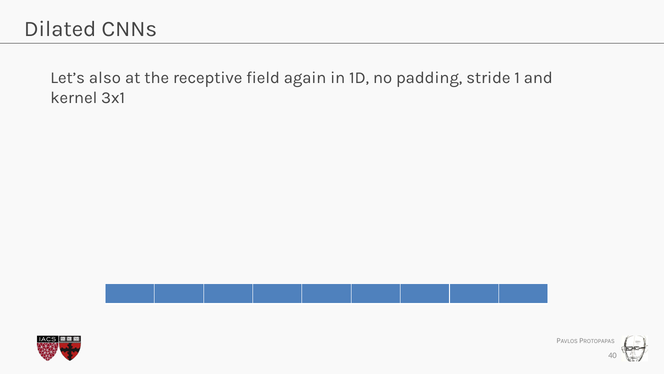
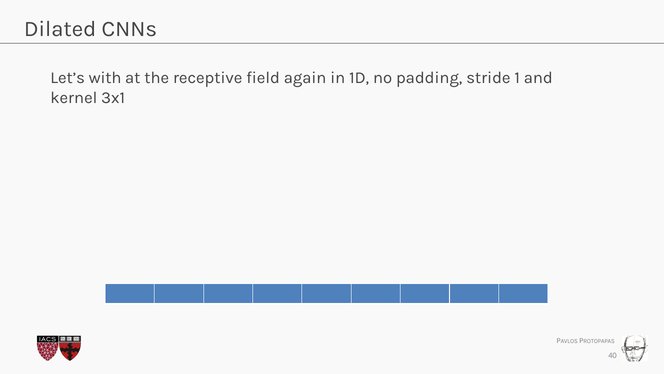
also: also -> with
